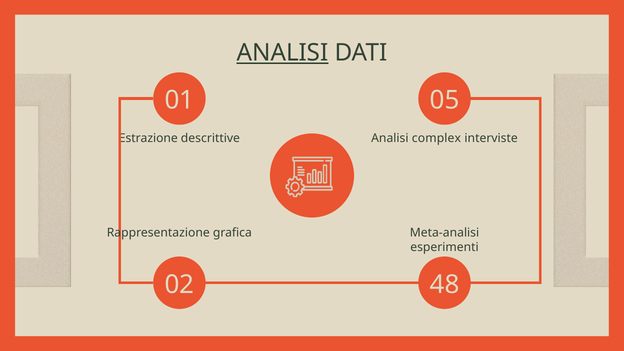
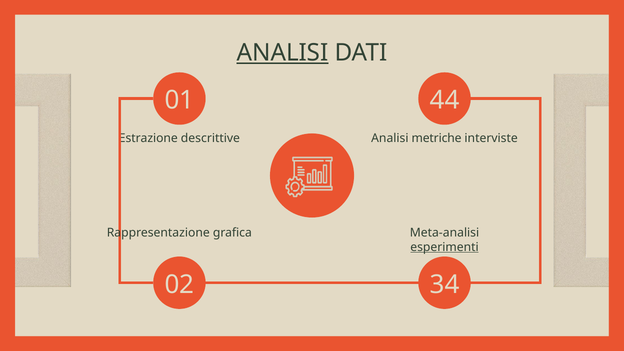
05: 05 -> 44
complex: complex -> metriche
esperimenti underline: none -> present
48: 48 -> 34
